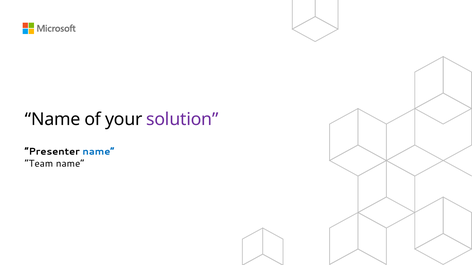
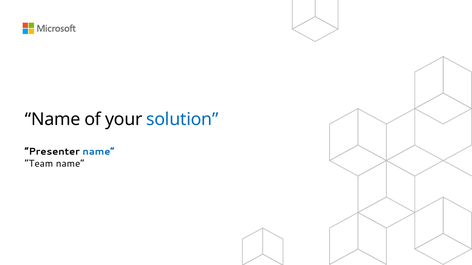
solution colour: purple -> blue
